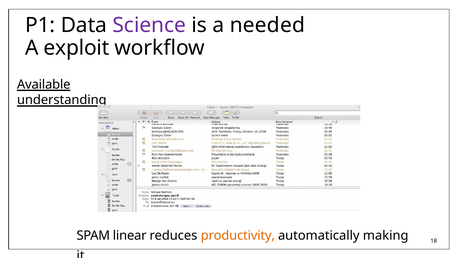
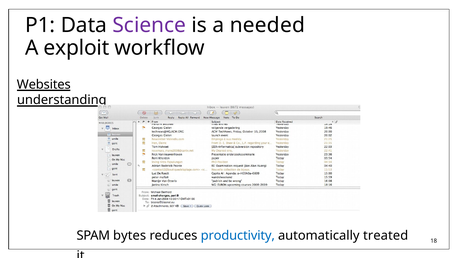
Available: Available -> Websites
linear: linear -> bytes
productivity colour: orange -> blue
making: making -> treated
